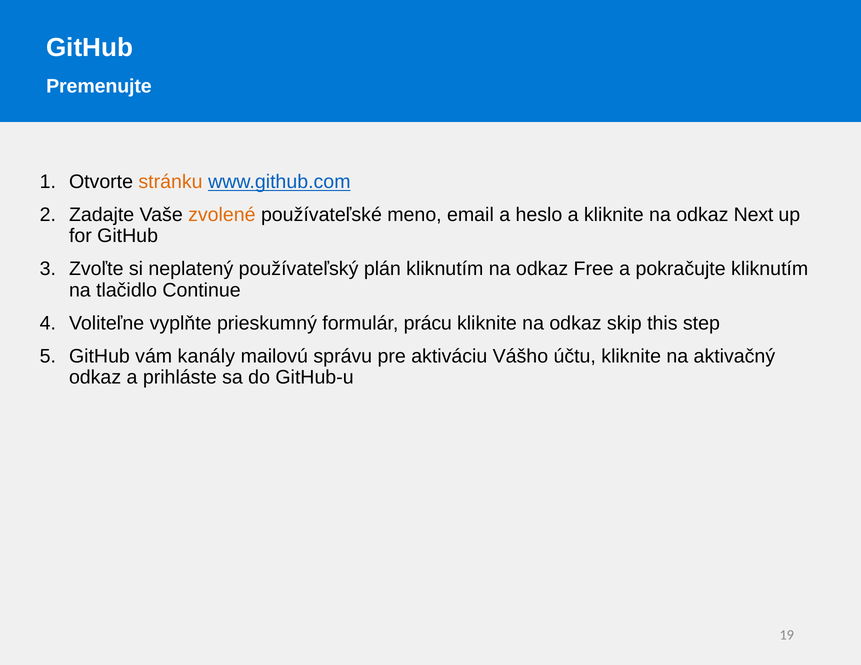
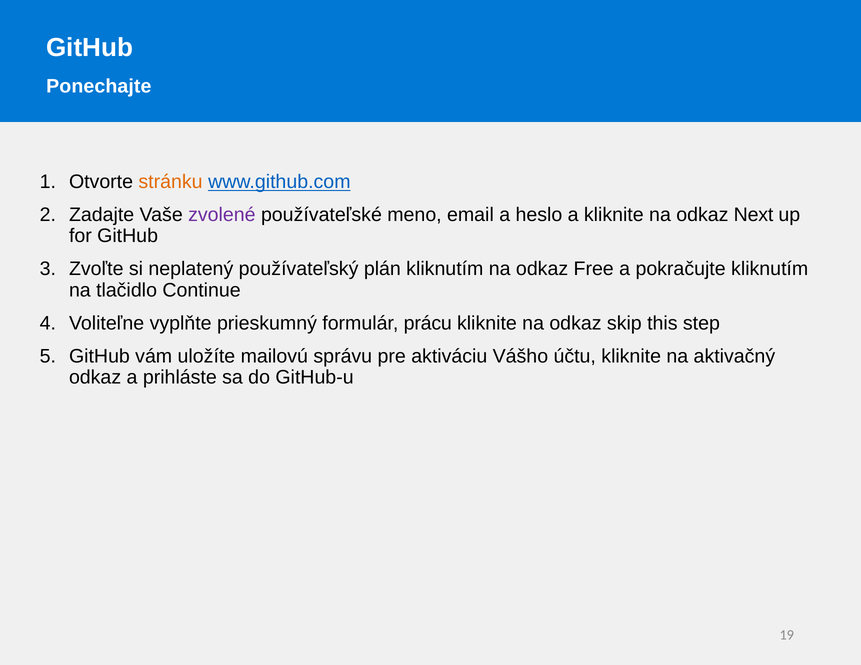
Premenujte: Premenujte -> Ponechajte
zvolené colour: orange -> purple
kanály: kanály -> uložíte
